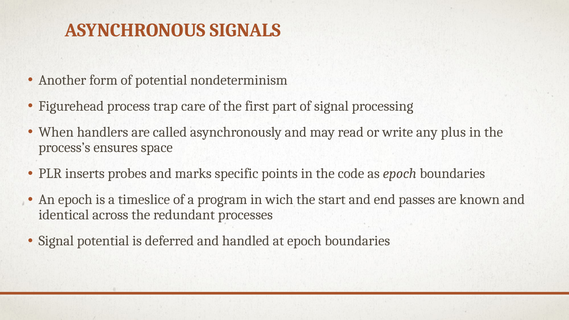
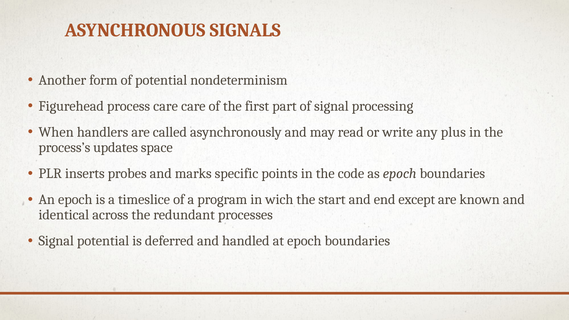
process trap: trap -> care
ensures: ensures -> updates
passes: passes -> except
